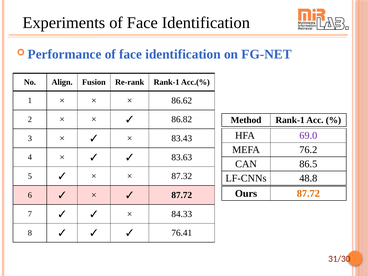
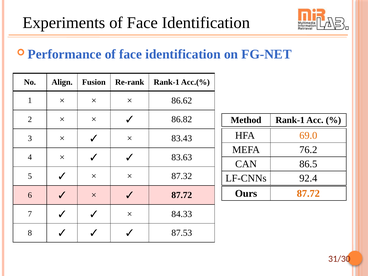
69.0 colour: purple -> orange
48.8: 48.8 -> 92.4
76.41: 76.41 -> 87.53
